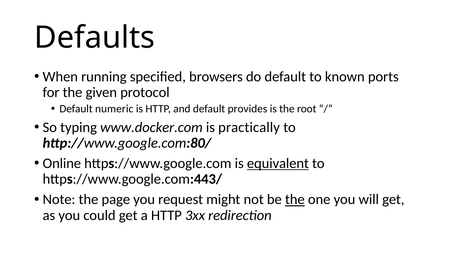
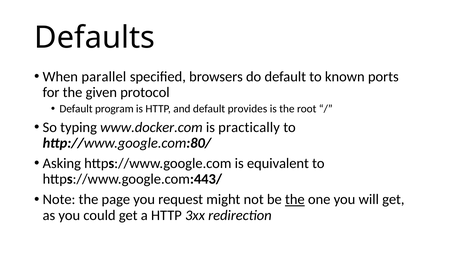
running: running -> parallel
numeric: numeric -> program
Online: Online -> Asking
equivalent underline: present -> none
